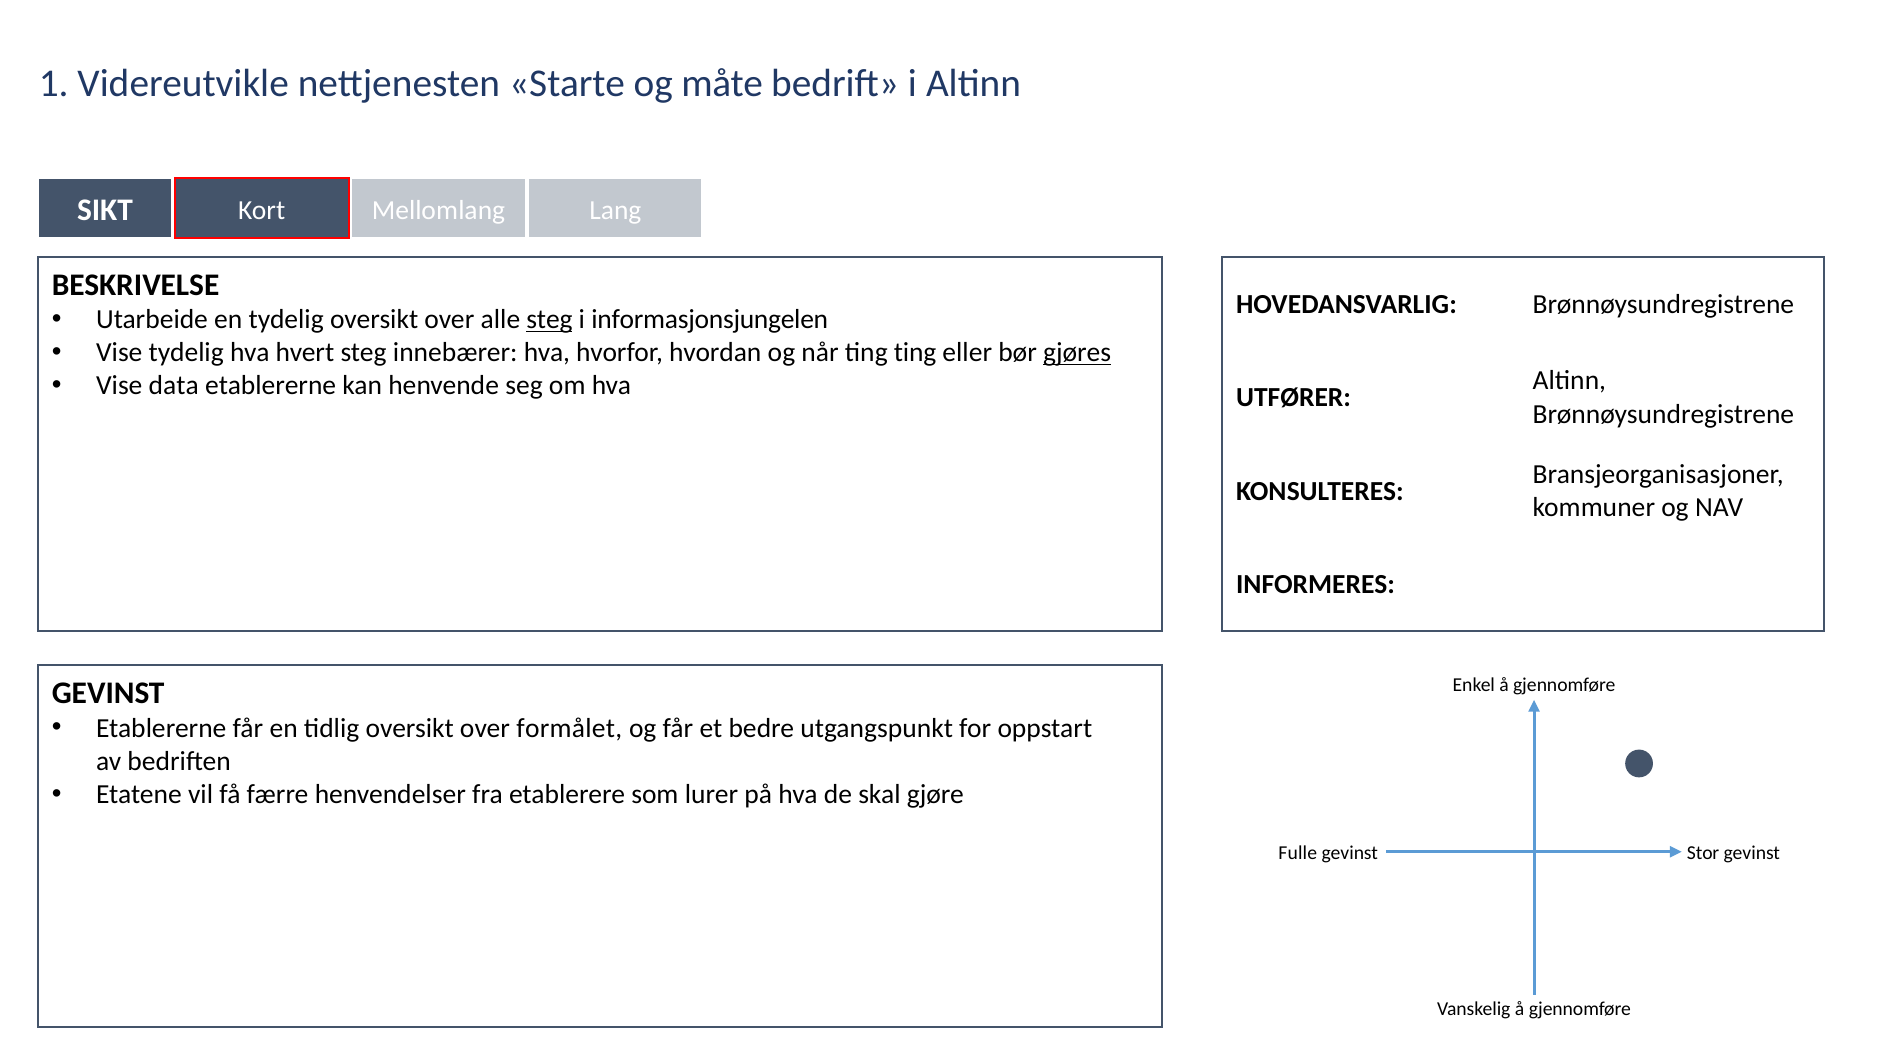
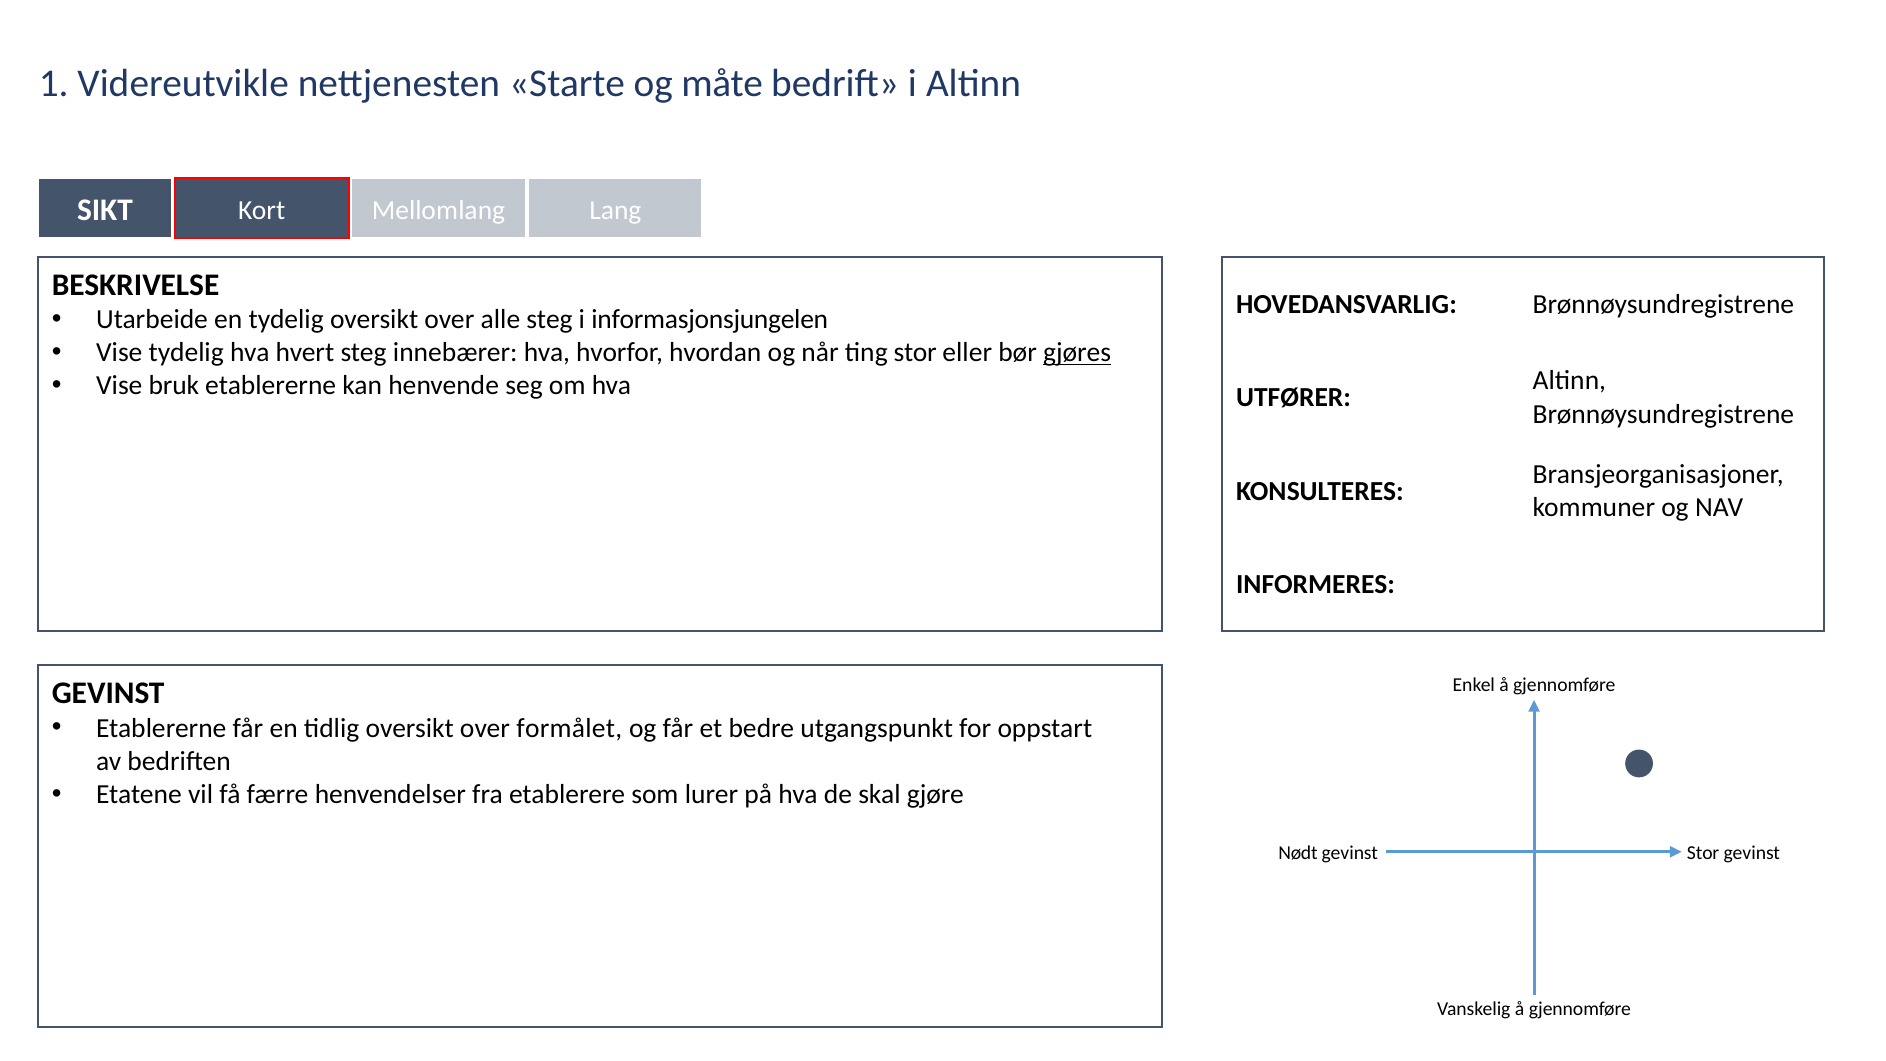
steg at (549, 320) underline: present -> none
ting ting: ting -> stor
data: data -> bruk
Fulle: Fulle -> Nødt
